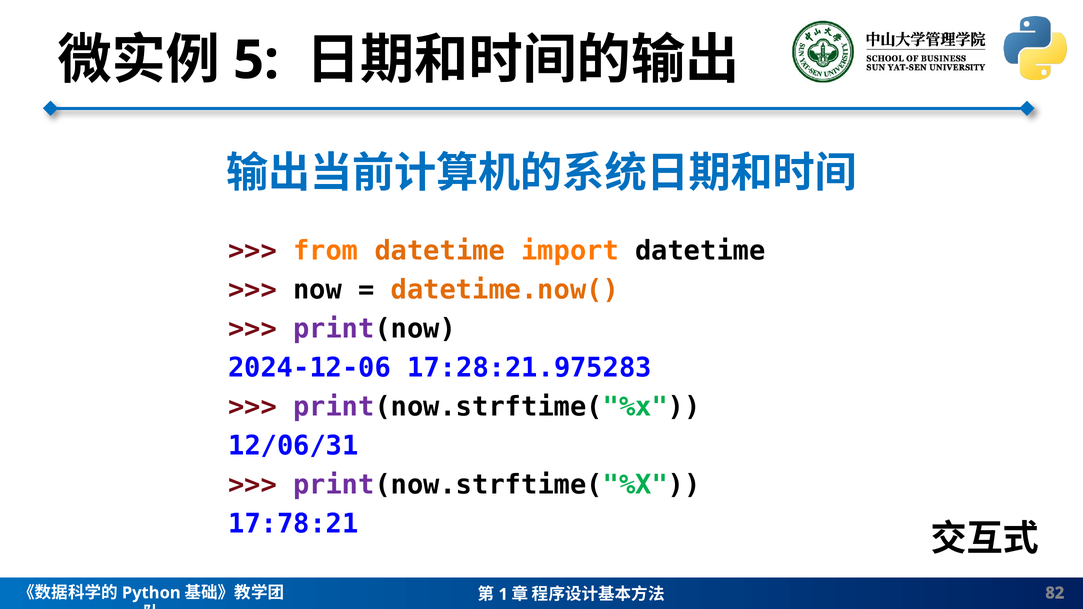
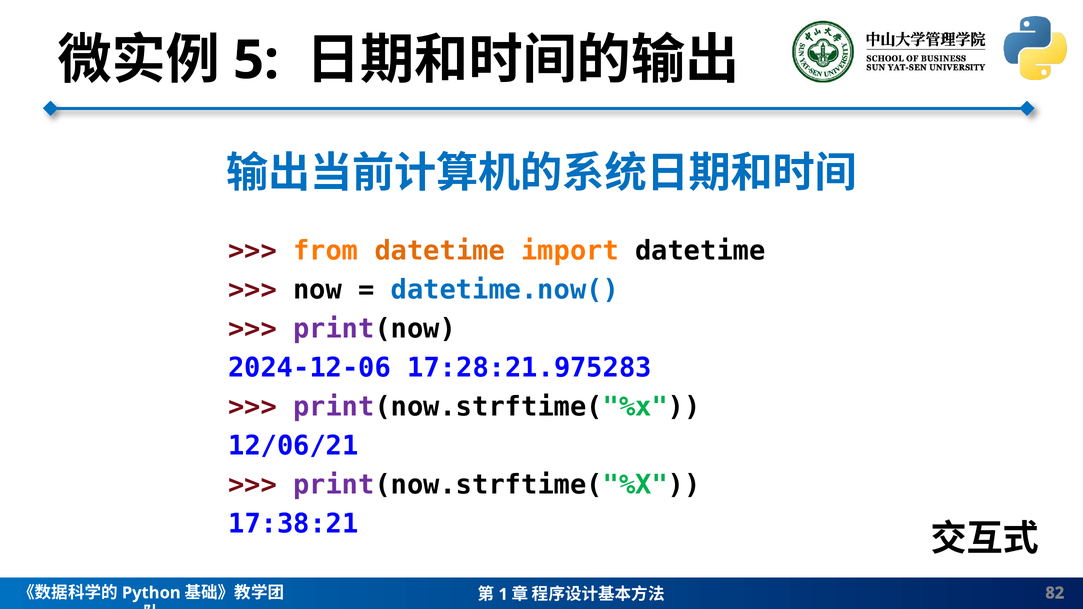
datetime.now( colour: orange -> blue
12/06/31: 12/06/31 -> 12/06/21
17:78:21: 17:78:21 -> 17:38:21
